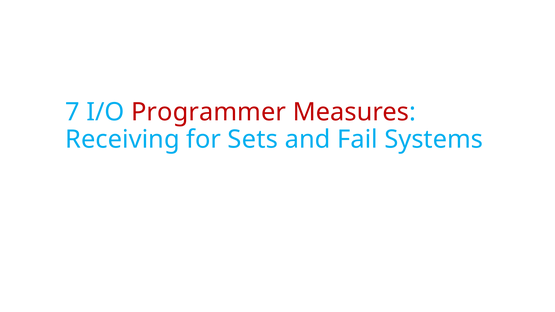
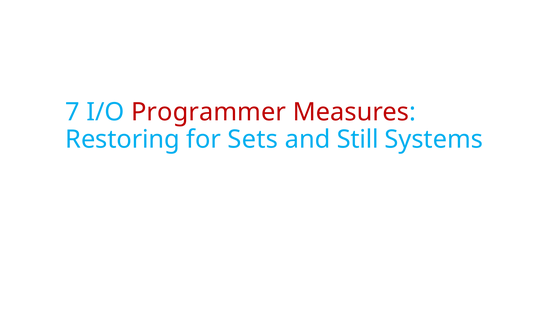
Receiving: Receiving -> Restoring
Fail: Fail -> Still
